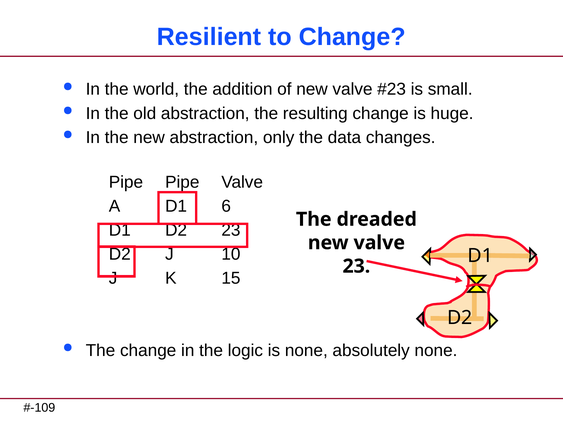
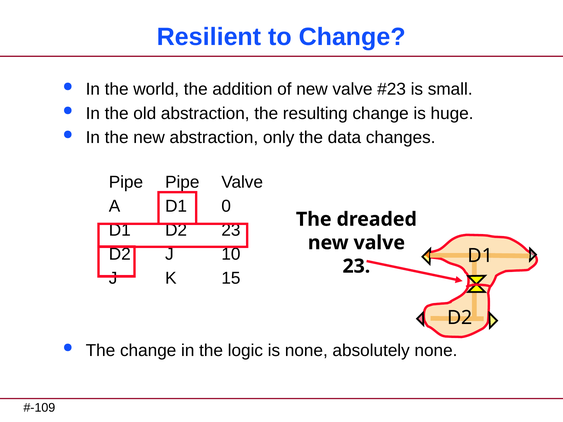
6: 6 -> 0
